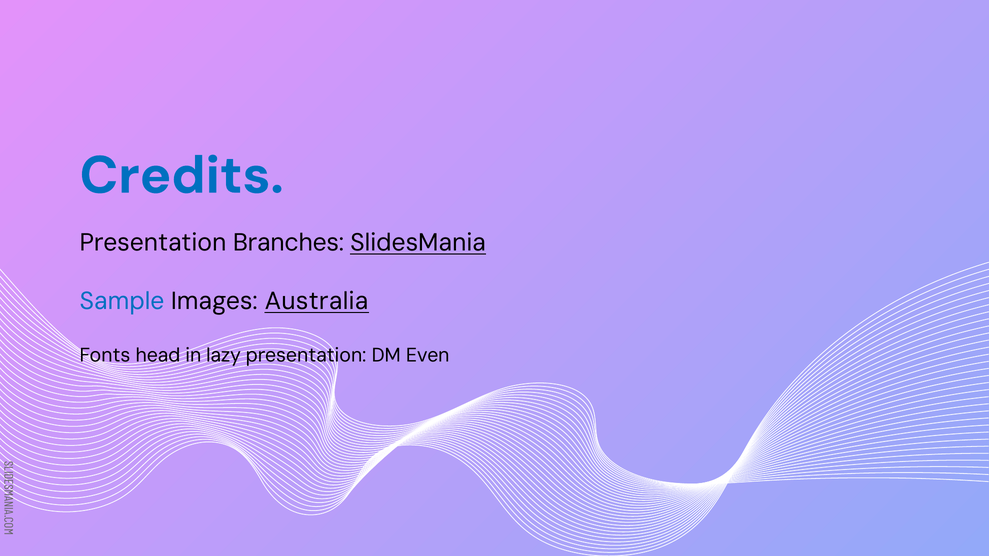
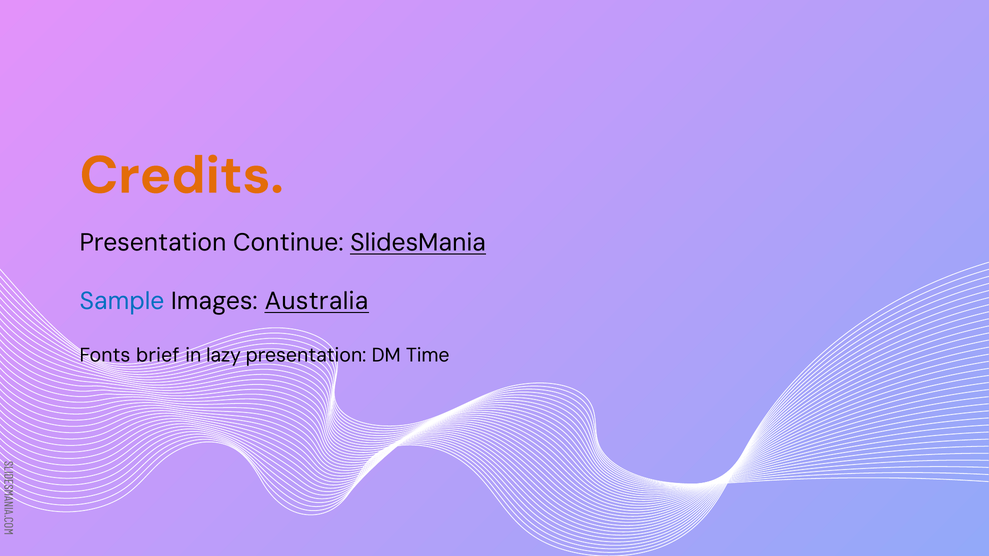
Credits colour: blue -> orange
Branches: Branches -> Continue
head: head -> brief
Even: Even -> Time
